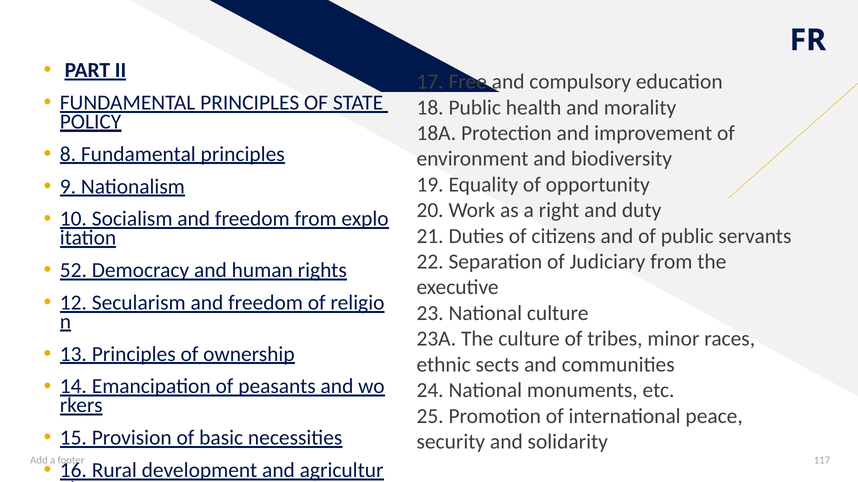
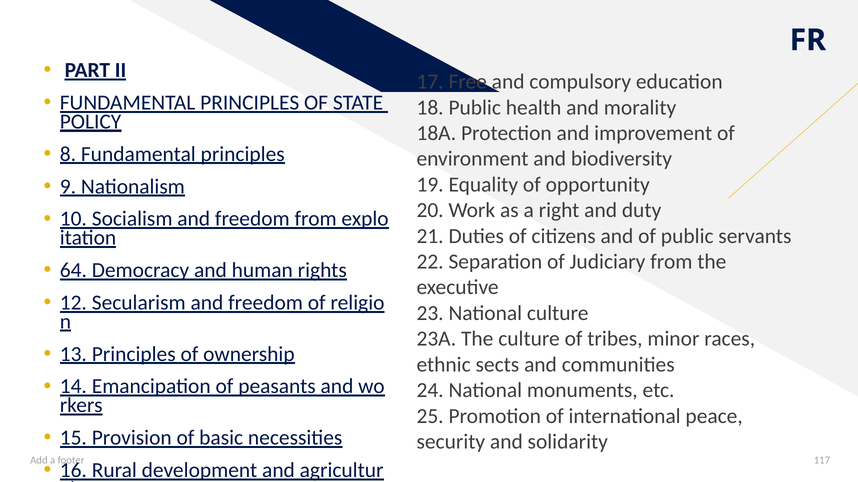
52: 52 -> 64
